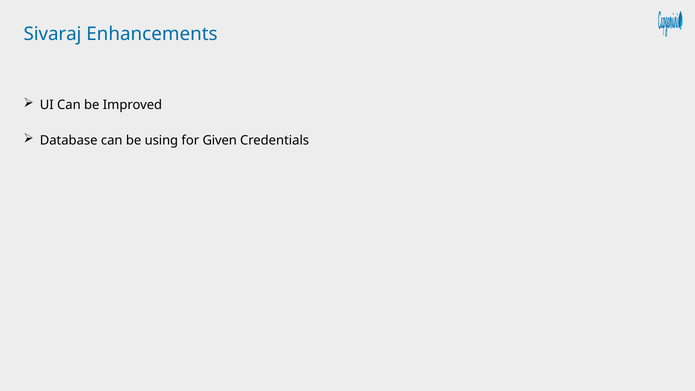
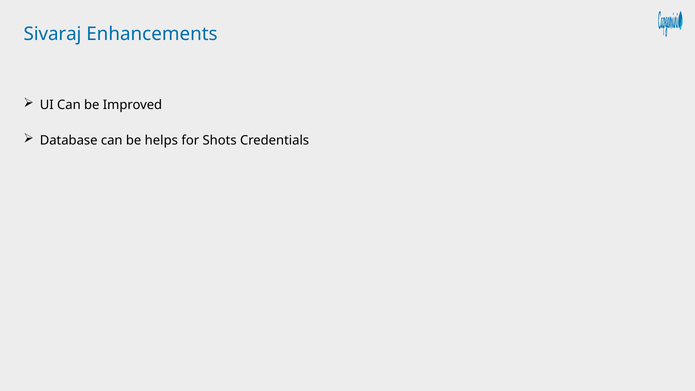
using: using -> helps
Given: Given -> Shots
